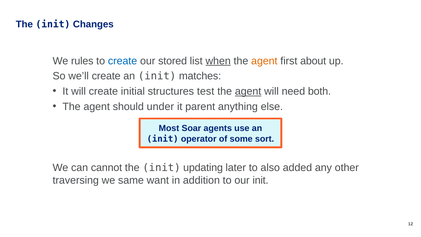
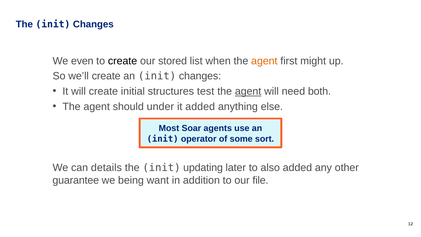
rules: rules -> even
create at (123, 61) colour: blue -> black
when underline: present -> none
about: about -> might
an init matches: matches -> changes
it parent: parent -> added
cannot: cannot -> details
traversing: traversing -> guarantee
same: same -> being
our init: init -> file
